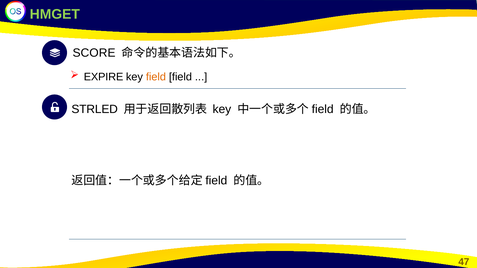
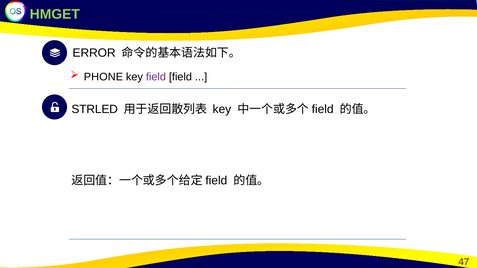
SCORE: SCORE -> ERROR
EXPIRE: EXPIRE -> PHONE
field at (156, 77) colour: orange -> purple
